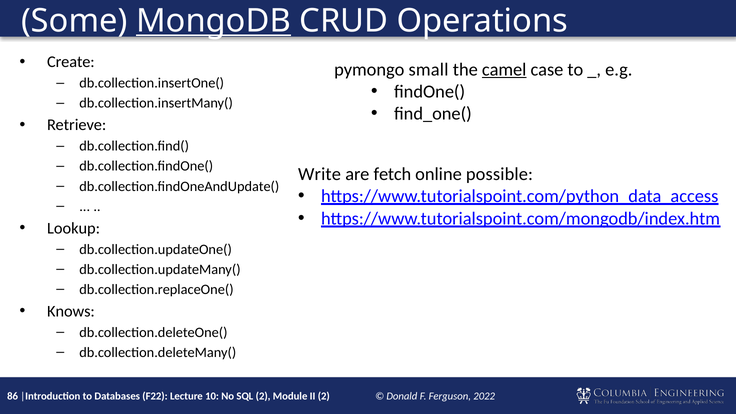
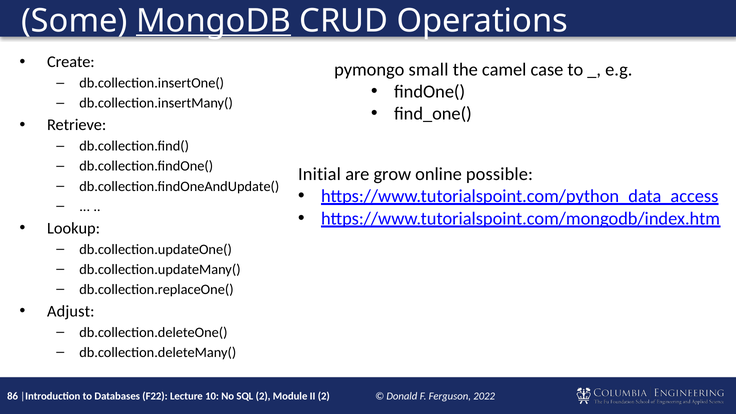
camel underline: present -> none
Write: Write -> Initial
fetch: fetch -> grow
Knows: Knows -> Adjust
